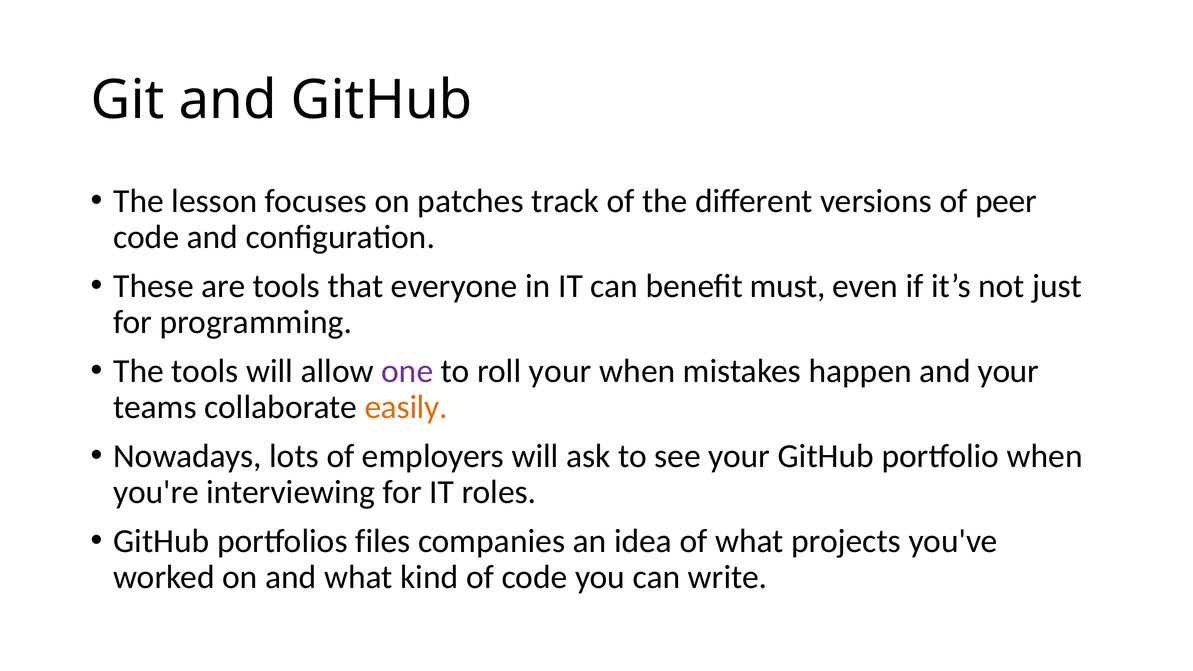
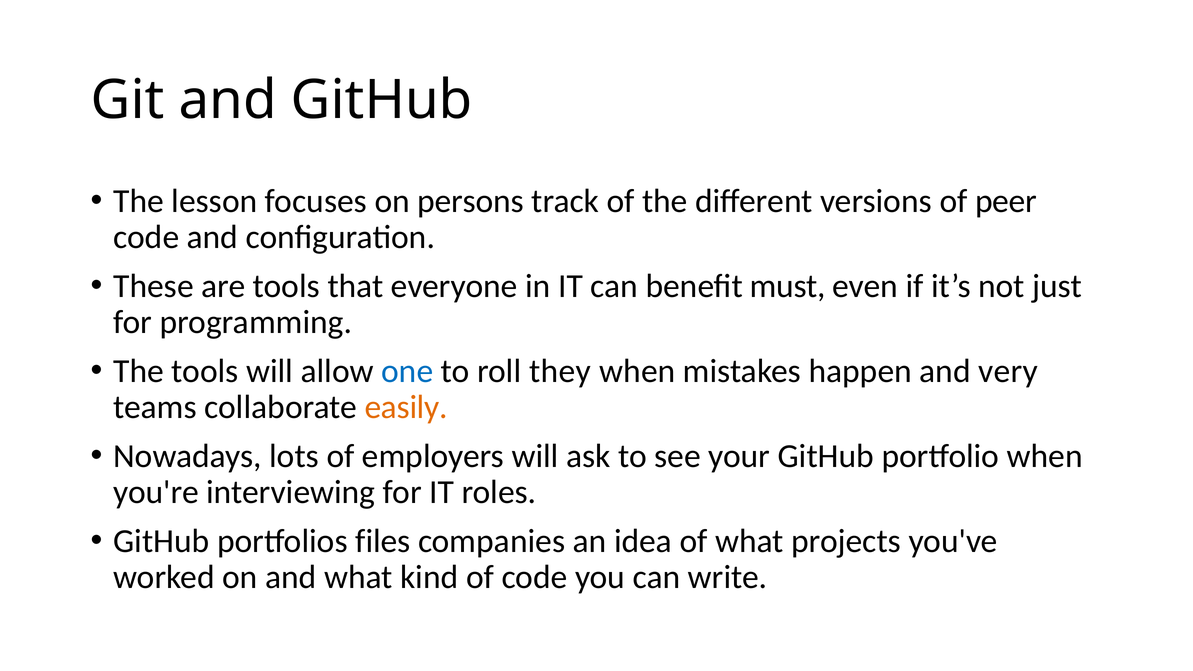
patches: patches -> persons
one colour: purple -> blue
roll your: your -> they
and your: your -> very
